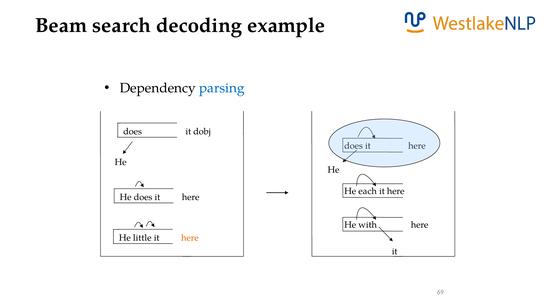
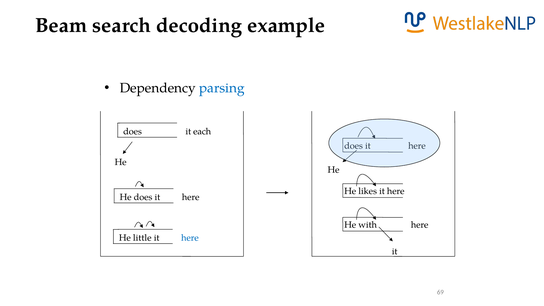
dobj: dobj -> each
each: each -> likes
here at (190, 238) colour: orange -> blue
